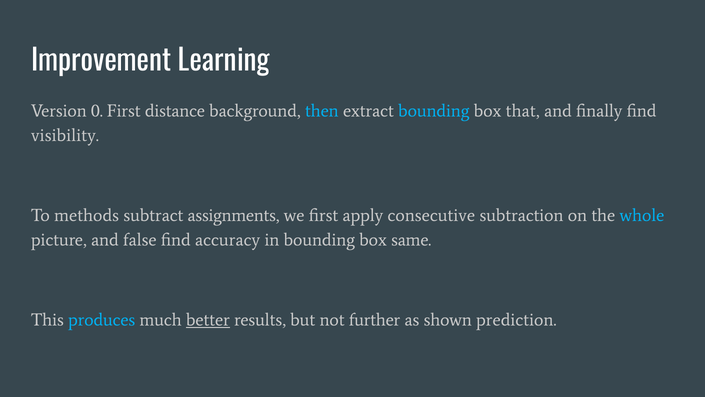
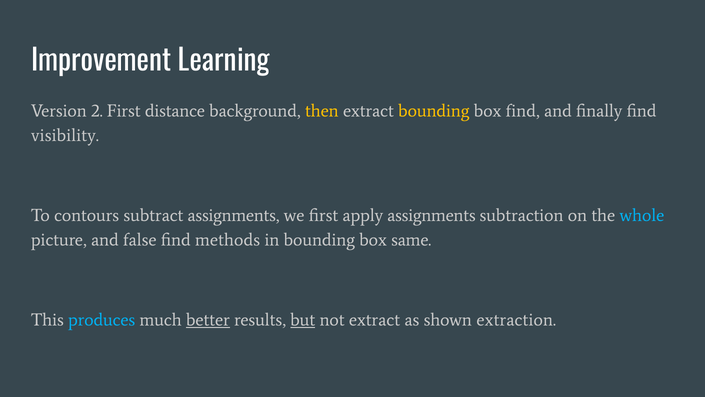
0: 0 -> 2
then colour: light blue -> yellow
bounding at (434, 111) colour: light blue -> yellow
box that: that -> find
methods: methods -> contours
apply consecutive: consecutive -> assignments
accuracy: accuracy -> methods
but underline: none -> present
not further: further -> extract
prediction: prediction -> extraction
